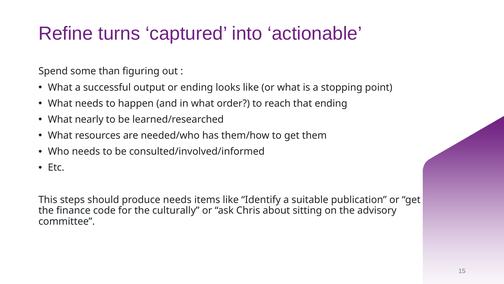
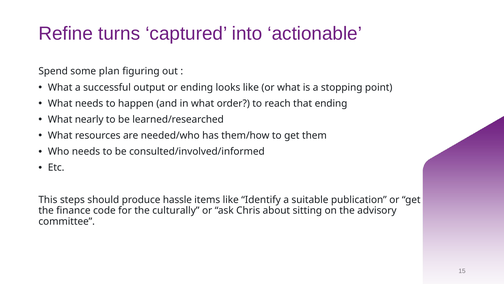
than: than -> plan
produce needs: needs -> hassle
